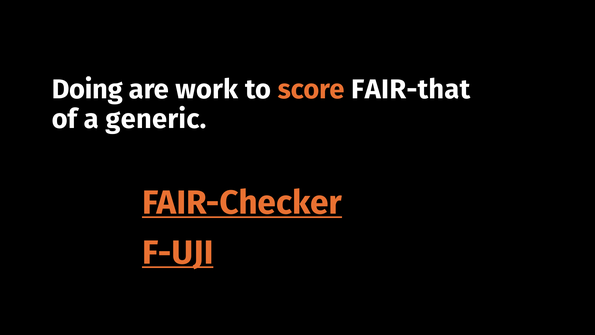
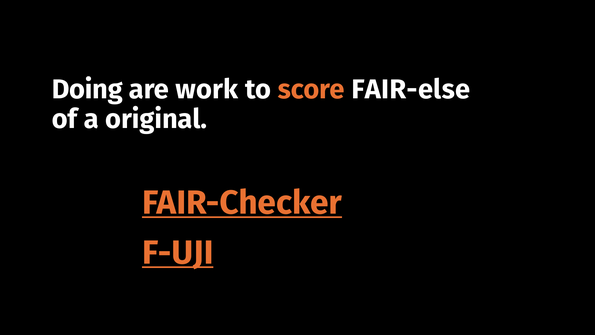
FAIR-that: FAIR-that -> FAIR-else
generic: generic -> original
